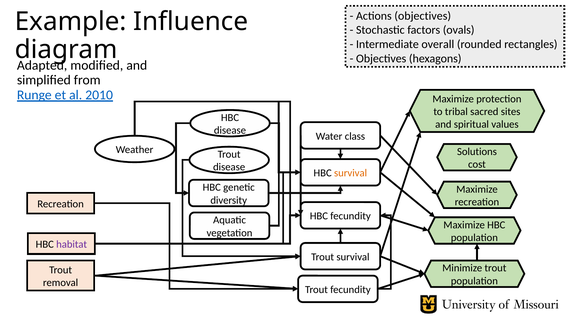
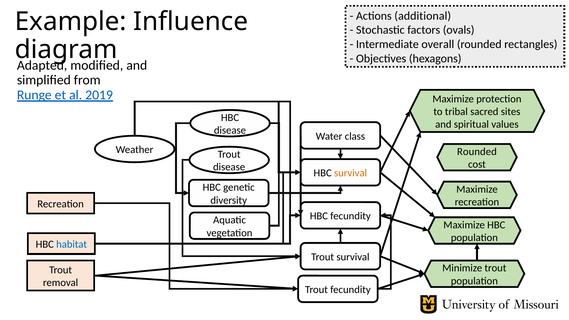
Actions objectives: objectives -> additional
2010: 2010 -> 2019
Solutions at (477, 152): Solutions -> Rounded
habitat colour: purple -> blue
